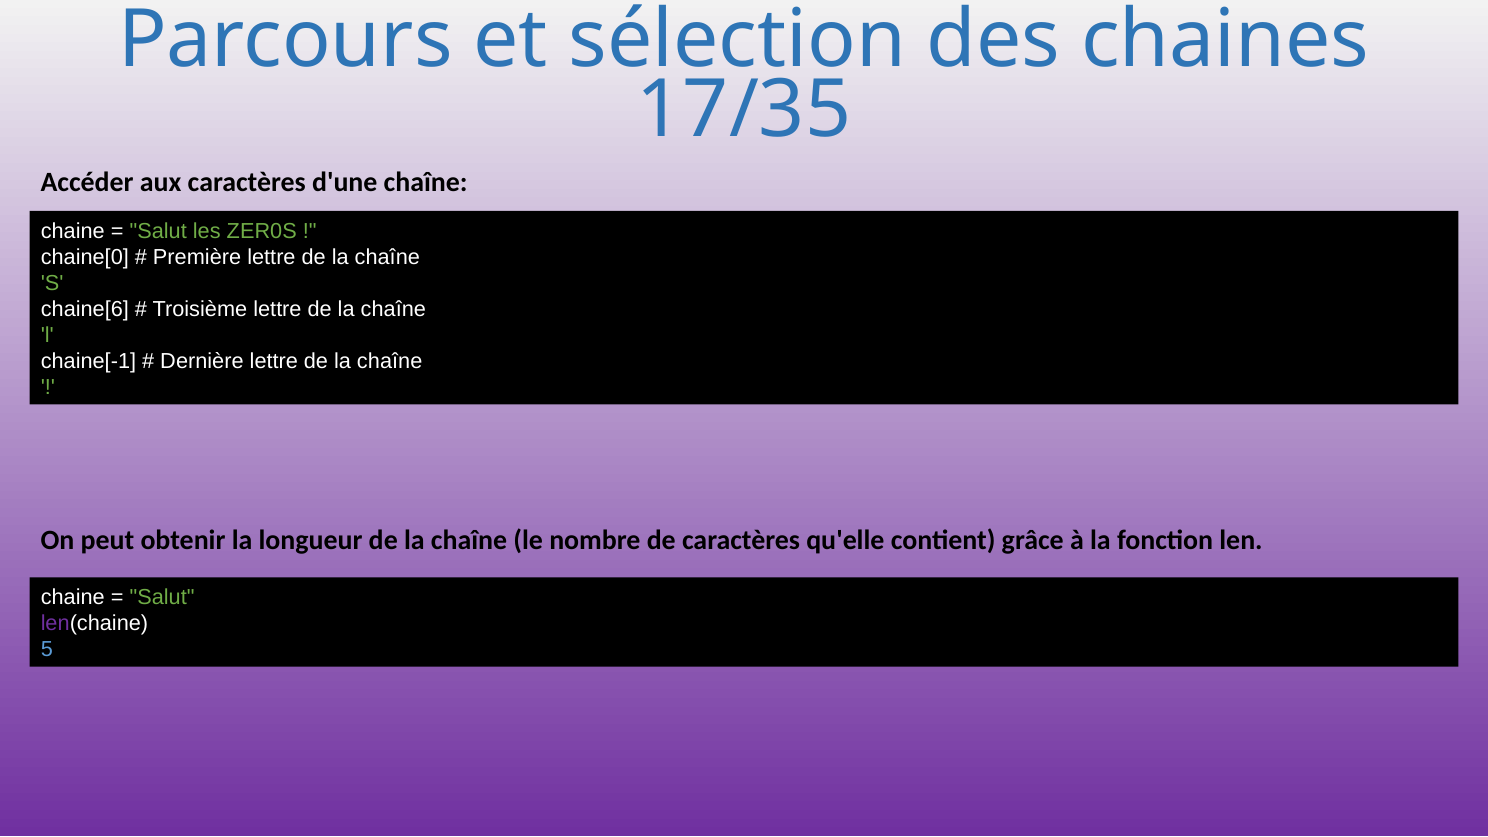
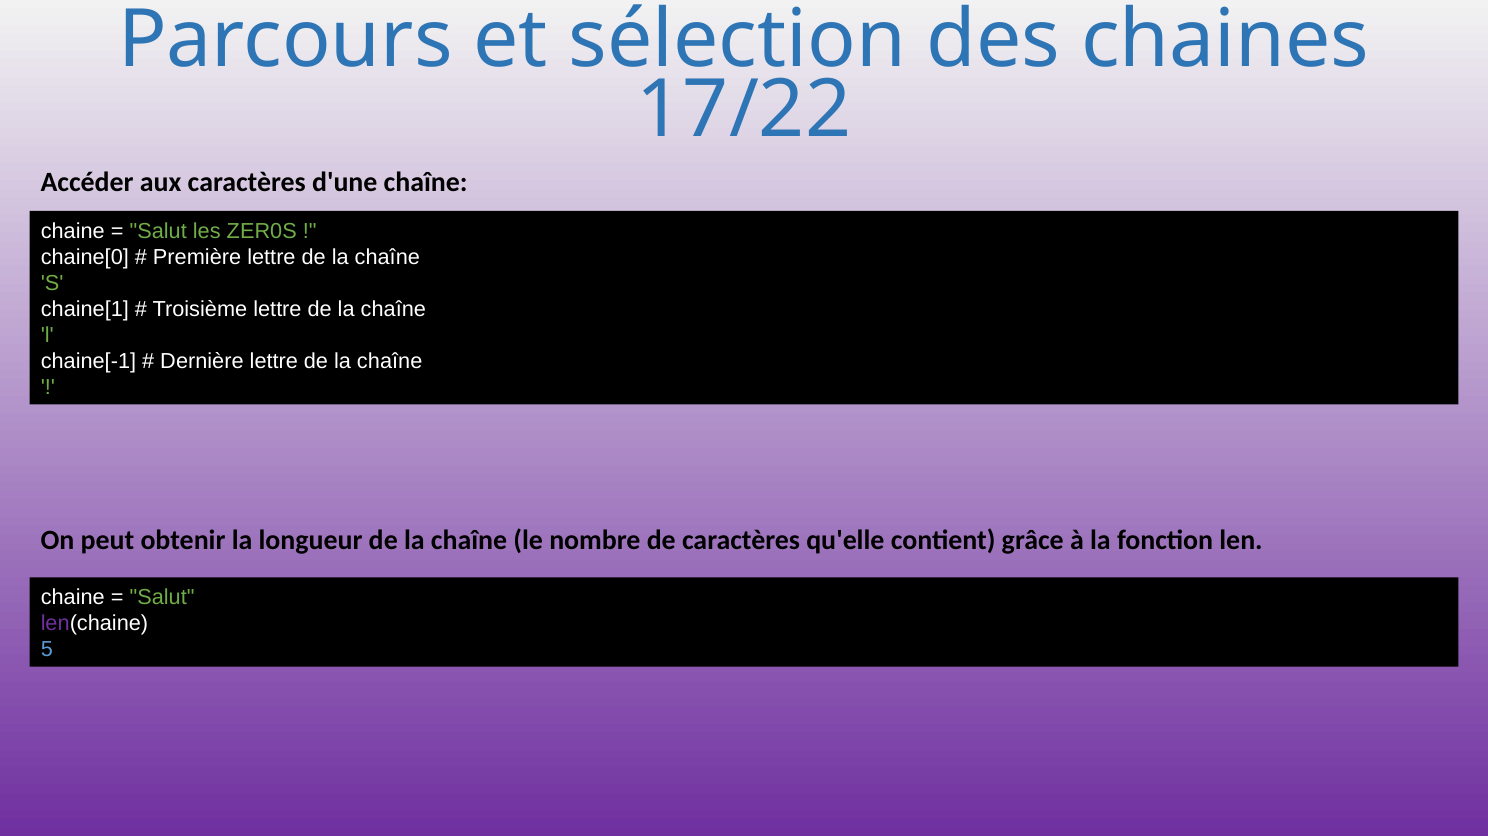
17/35: 17/35 -> 17/22
chaine[6: chaine[6 -> chaine[1
